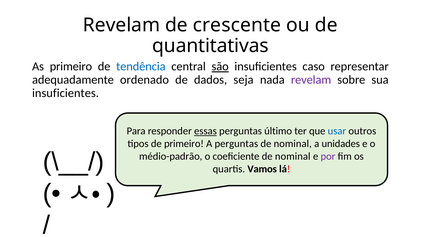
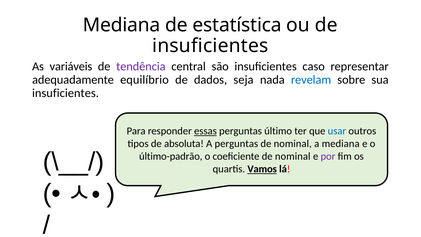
Revelam at (122, 25): Revelam -> Mediana
crescente: crescente -> estatística
quantitativas at (210, 46): quantitativas -> insuficientes
As primeiro: primeiro -> variáveis
tendência colour: blue -> purple
são underline: present -> none
ordenado: ordenado -> equilíbrio
revelam at (311, 80) colour: purple -> blue
de primeiro: primeiro -> absoluta
a unidades: unidades -> mediana
médio-padrão: médio-padrão -> último-padrão
Vamos underline: none -> present
